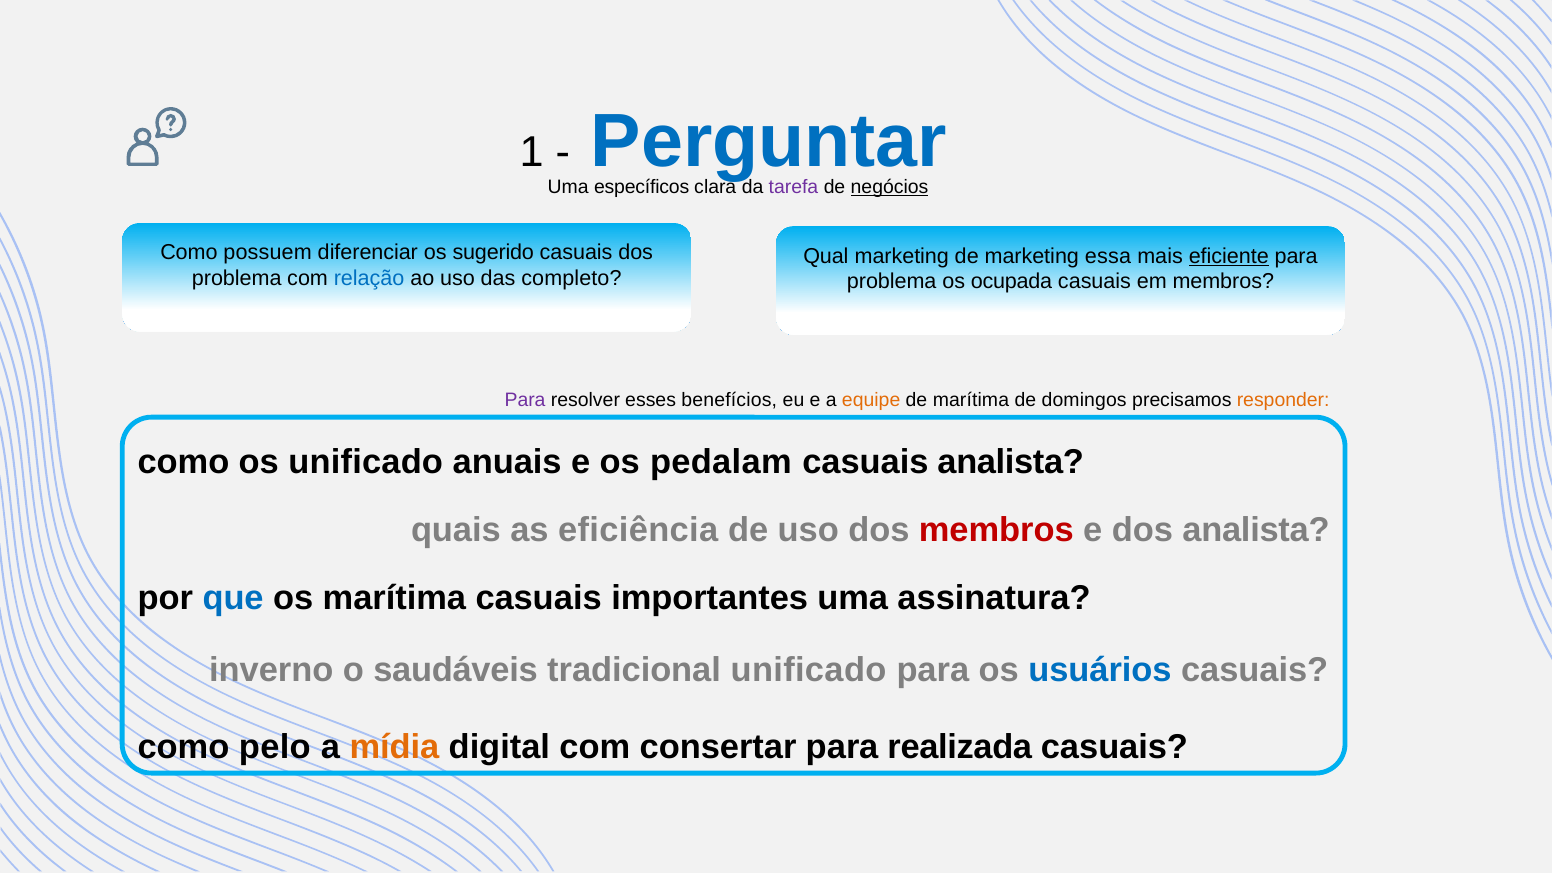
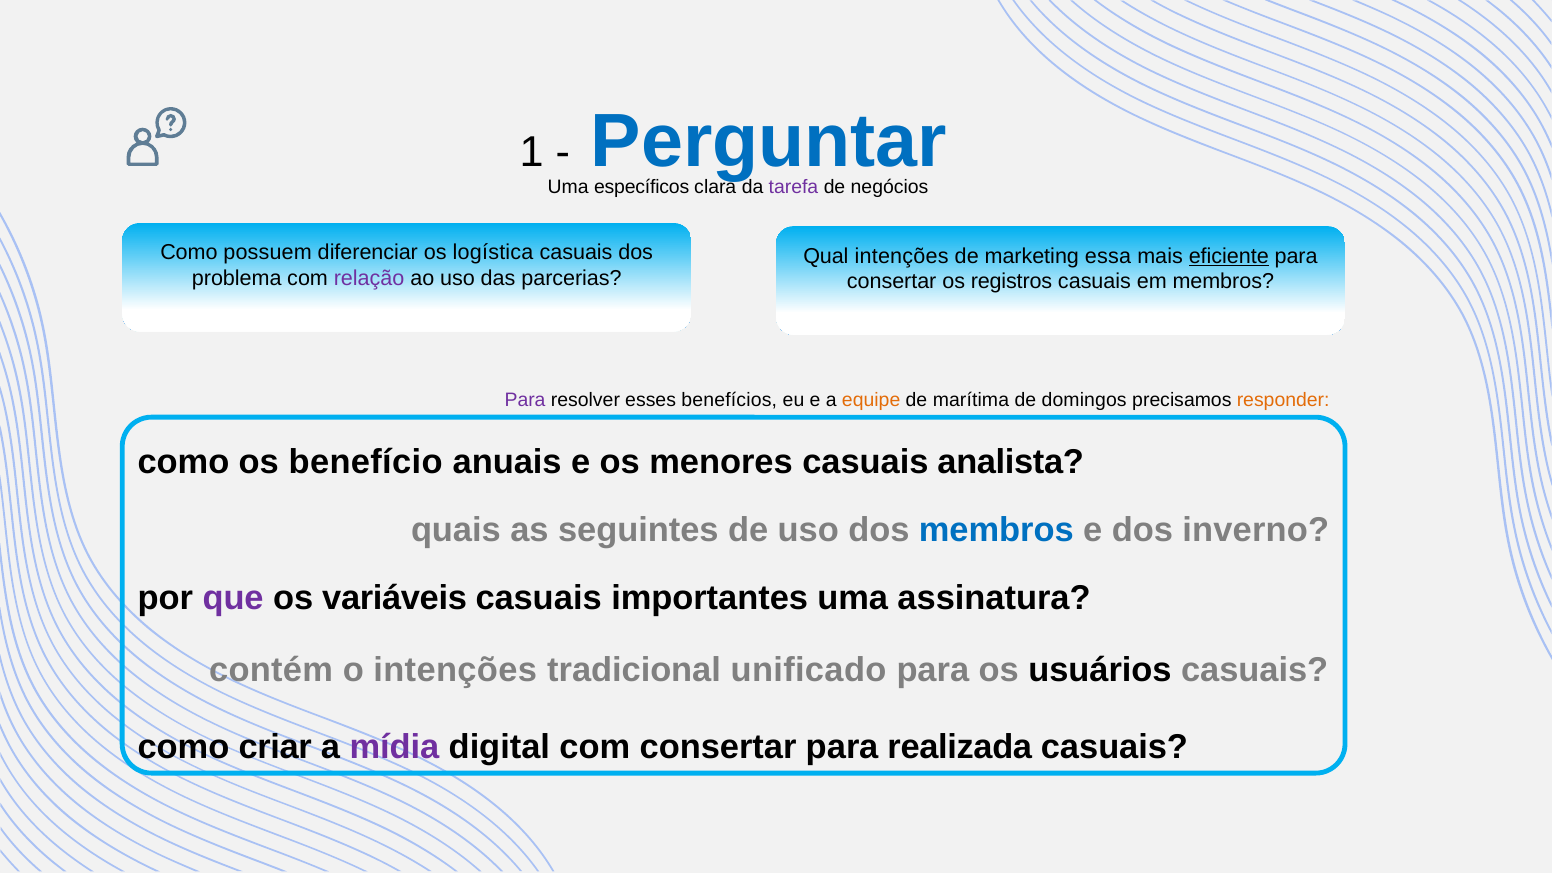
negócios underline: present -> none
sugerido: sugerido -> logística
Qual marketing: marketing -> intenções
relação colour: blue -> purple
completo: completo -> parcerias
problema at (892, 282): problema -> consertar
ocupada: ocupada -> registros
os unificado: unificado -> benefício
pedalam: pedalam -> menores
eficiência: eficiência -> seguintes
membros at (996, 530) colour: red -> blue
dos analista: analista -> inverno
que colour: blue -> purple
os marítima: marítima -> variáveis
inverno: inverno -> contém
o saudáveis: saudáveis -> intenções
usuários colour: blue -> black
pelo: pelo -> criar
mídia colour: orange -> purple
